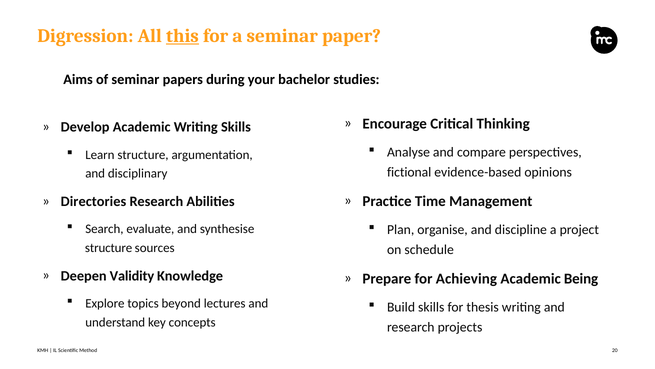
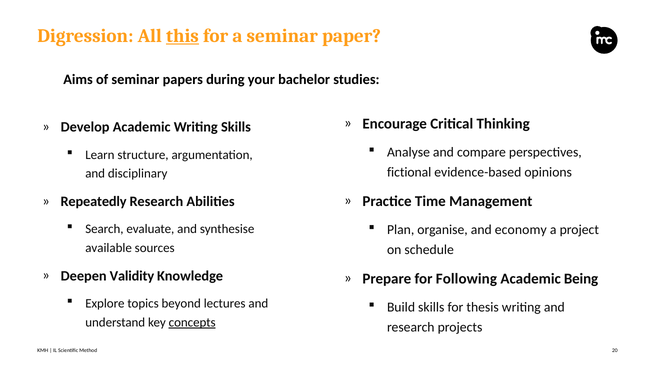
Directories: Directories -> Repeatedly
discipline: discipline -> economy
structure at (109, 247): structure -> available
Achieving: Achieving -> Following
concepts underline: none -> present
